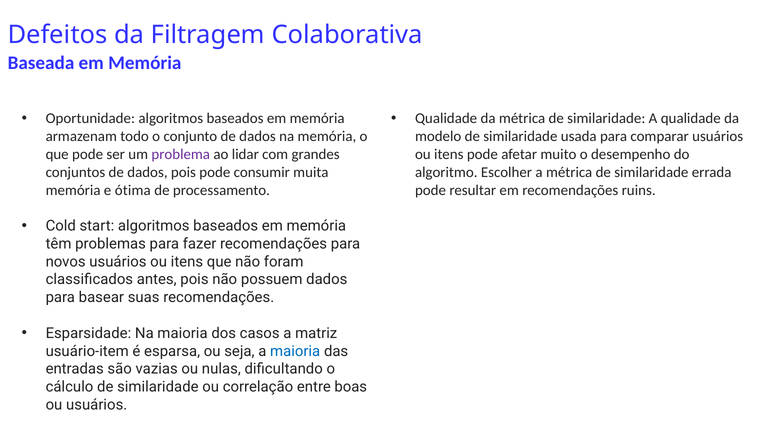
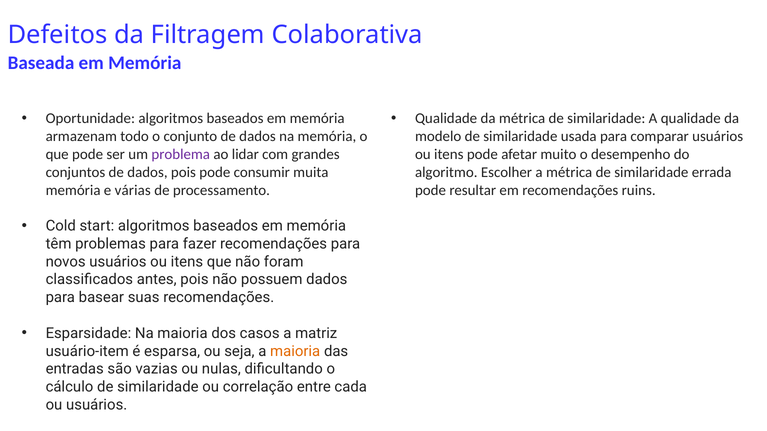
ótima: ótima -> várias
maioria at (295, 351) colour: blue -> orange
boas: boas -> cada
